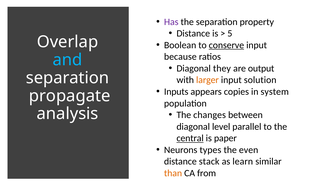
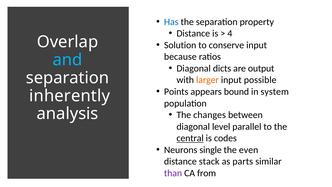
Has colour: purple -> blue
5: 5 -> 4
Boolean: Boolean -> Solution
conserve underline: present -> none
they: they -> dicts
solution: solution -> possible
Inputs: Inputs -> Points
copies: copies -> bound
propagate: propagate -> inherently
paper: paper -> codes
types: types -> single
learn: learn -> parts
than colour: orange -> purple
